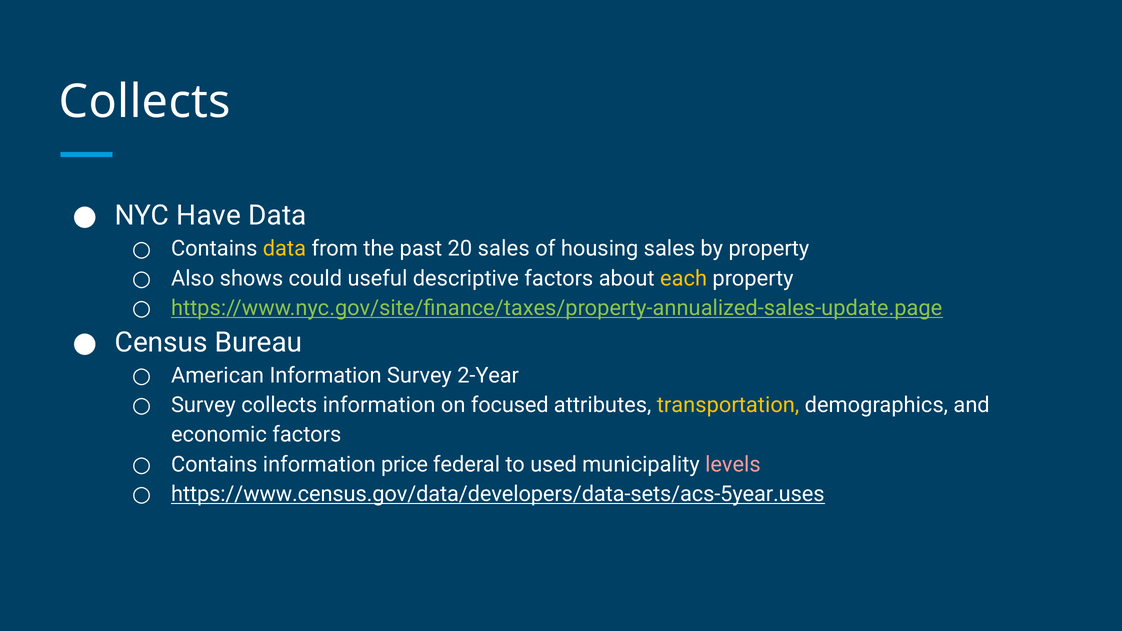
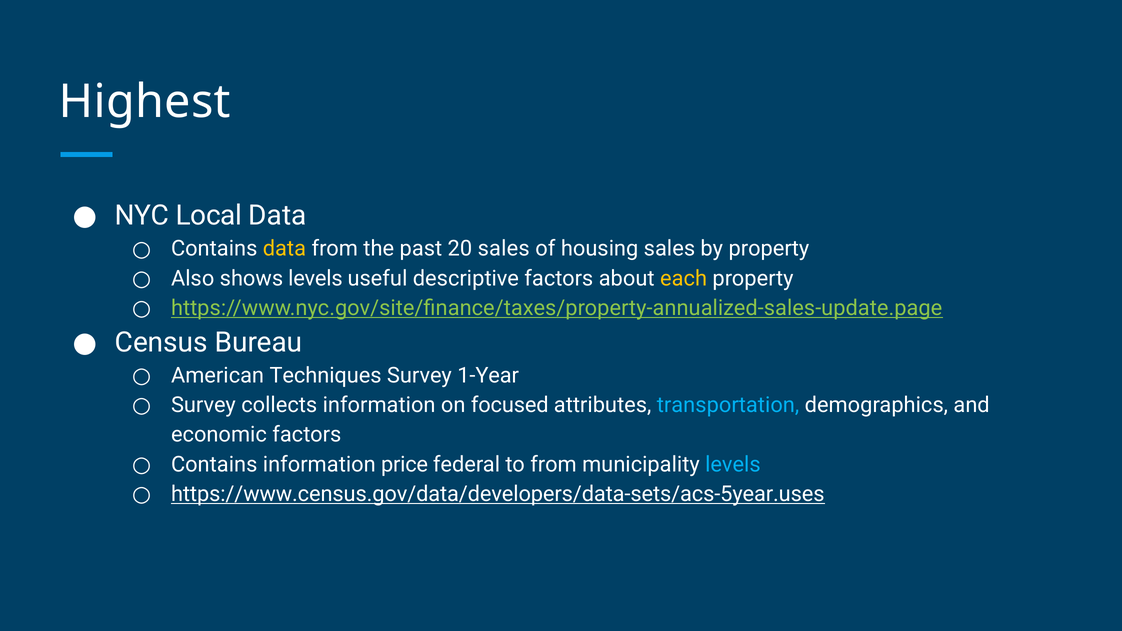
Collects at (145, 102): Collects -> Highest
Have: Have -> Local
shows could: could -> levels
American Information: Information -> Techniques
2-Year: 2-Year -> 1-Year
transportation colour: yellow -> light blue
to used: used -> from
levels at (733, 464) colour: pink -> light blue
